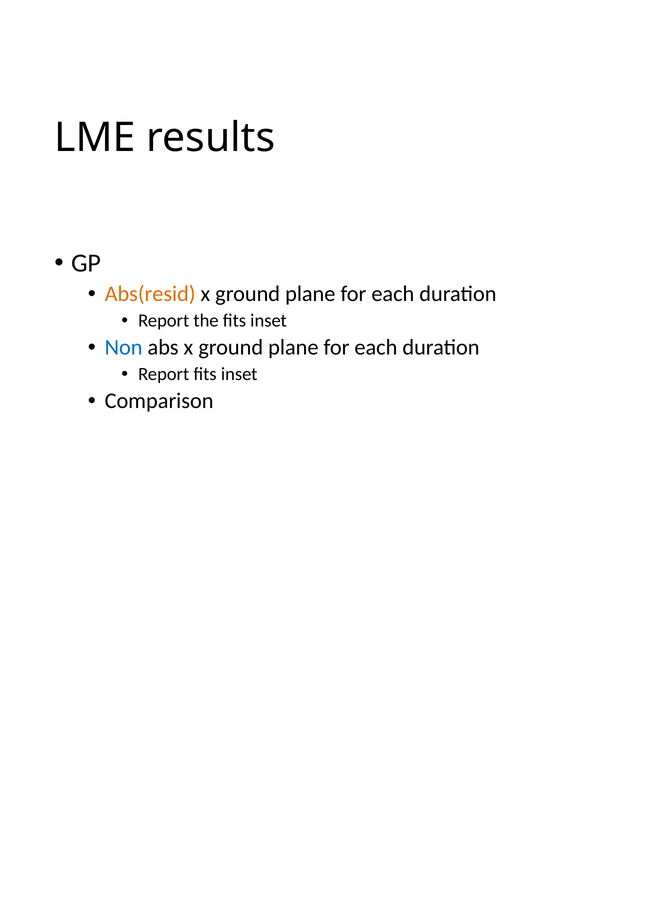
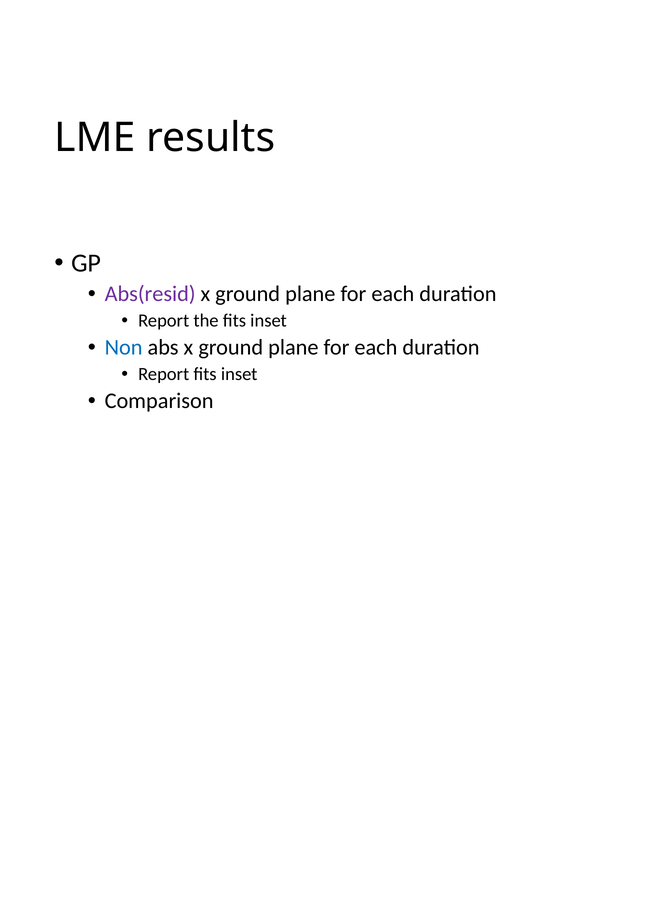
Abs(resid colour: orange -> purple
